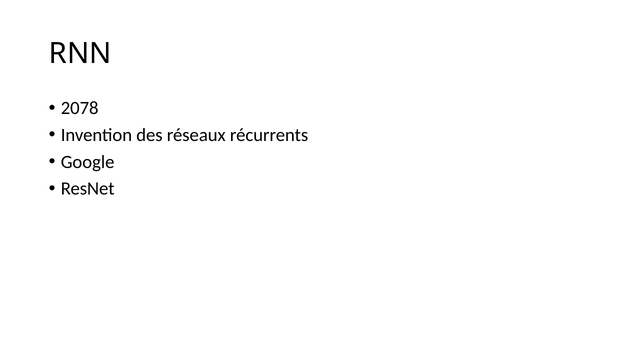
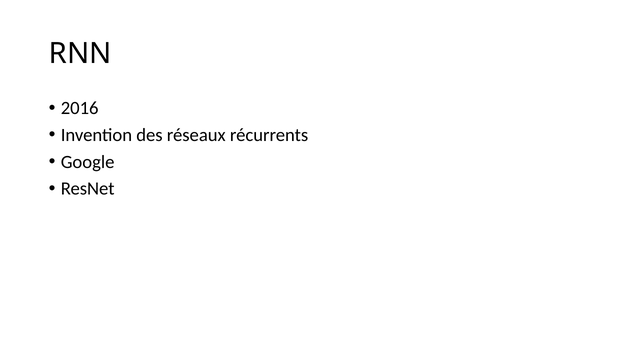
2078: 2078 -> 2016
